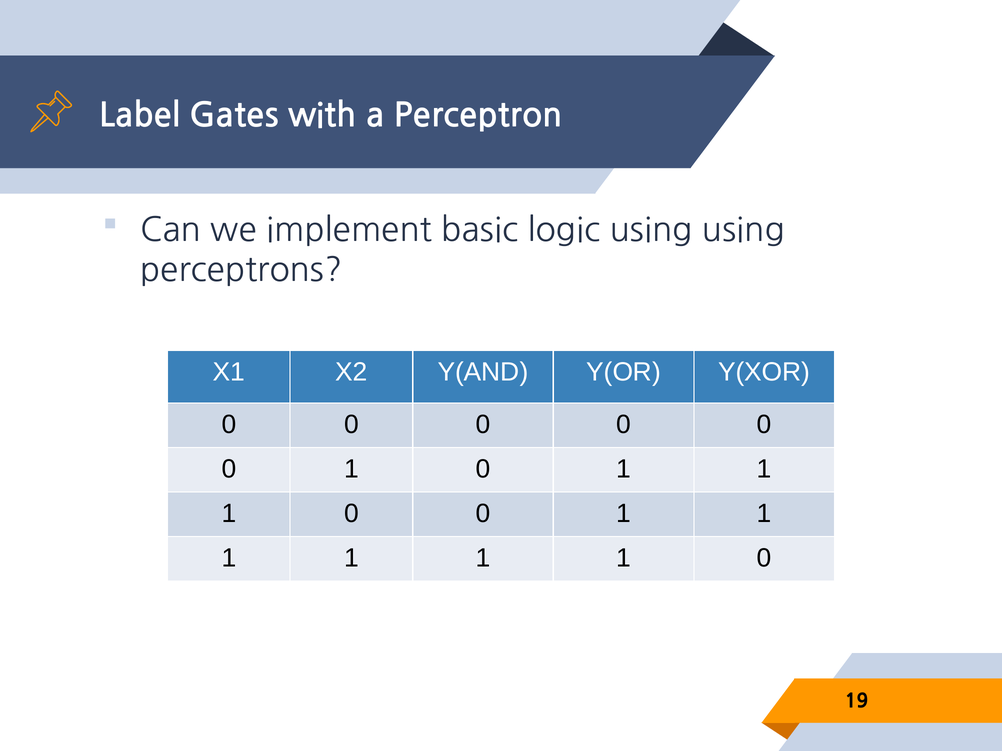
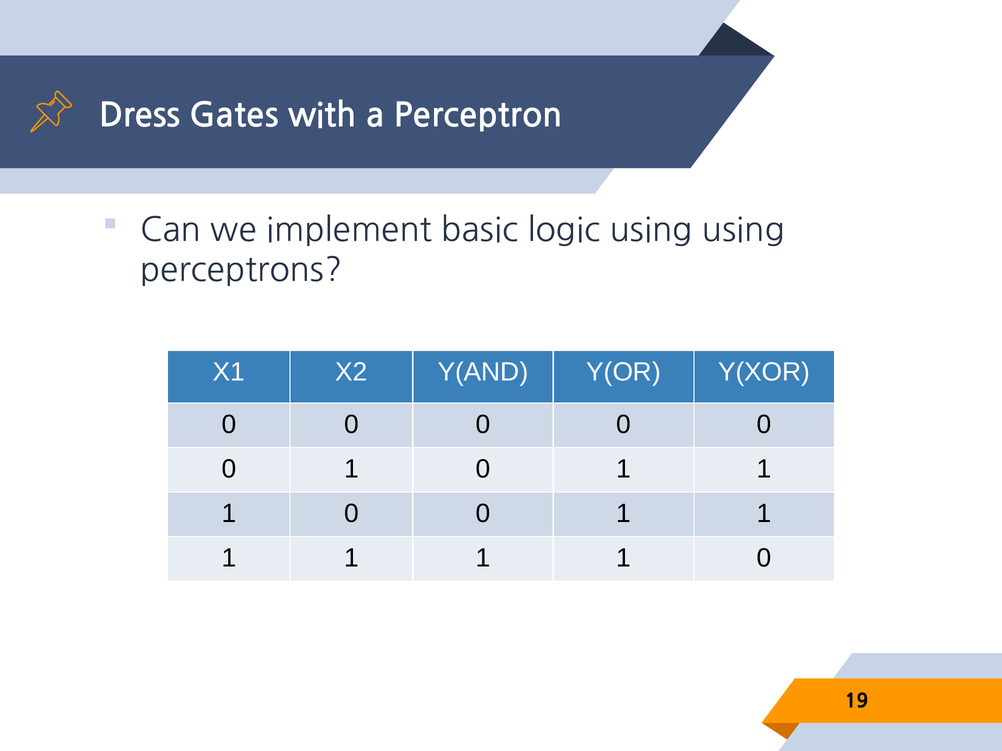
Label: Label -> Dress
